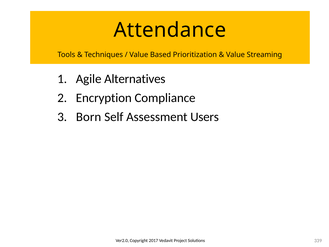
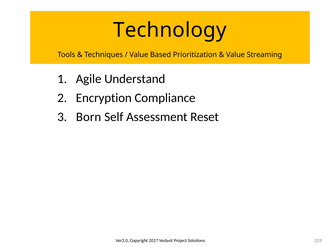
Attendance: Attendance -> Technology
Alternatives: Alternatives -> Understand
Users: Users -> Reset
